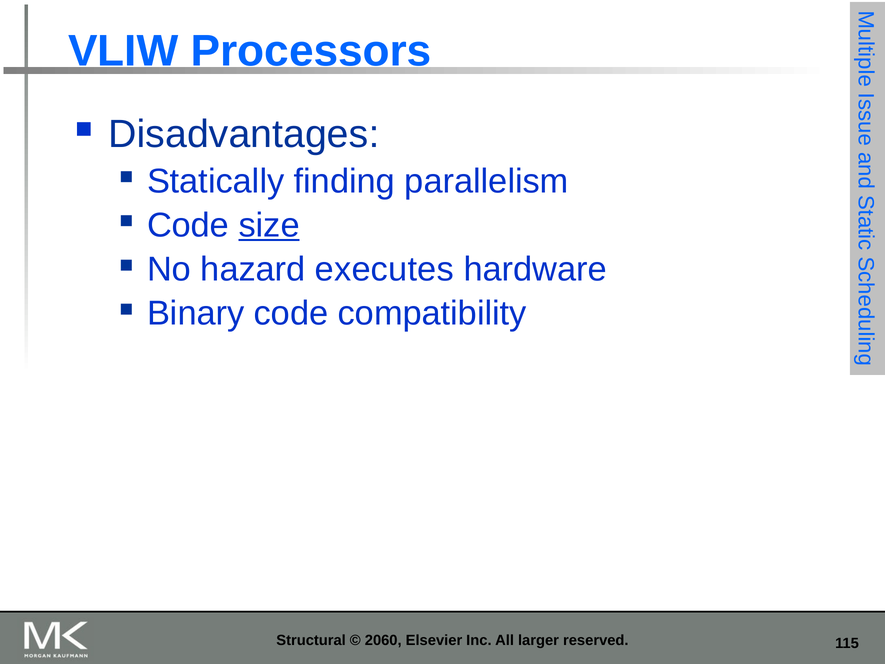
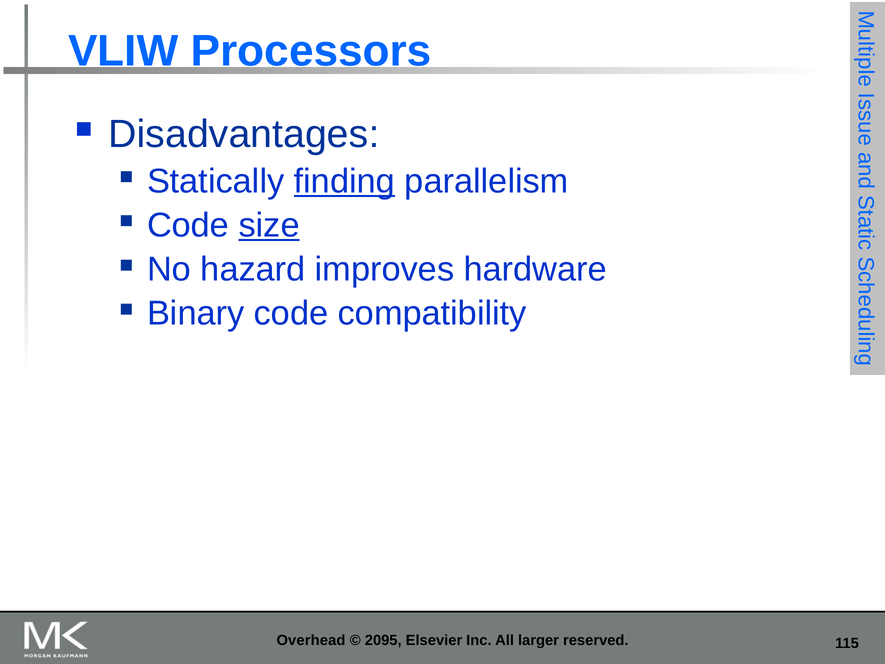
finding underline: none -> present
executes: executes -> improves
Structural: Structural -> Overhead
2060: 2060 -> 2095
